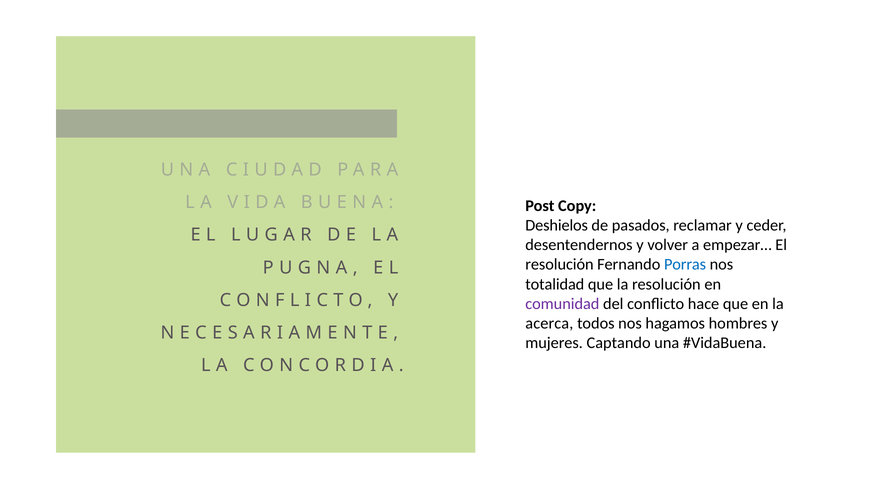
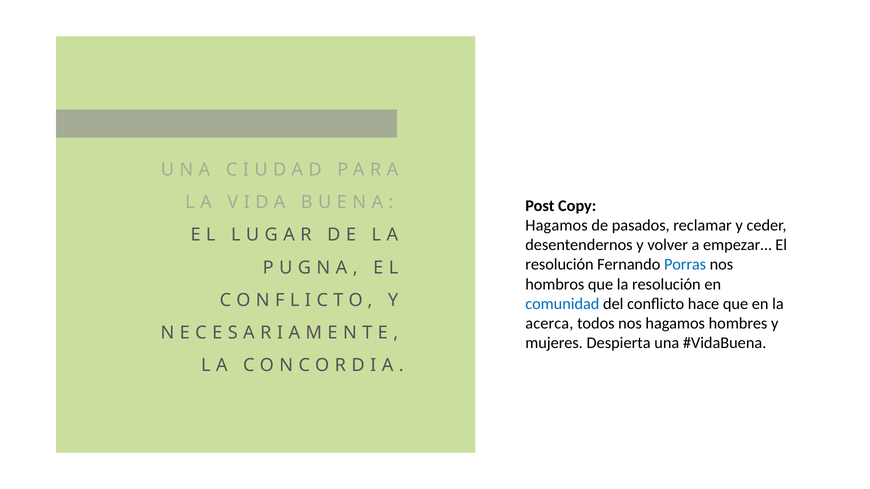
Deshielos at (557, 226): Deshielos -> Hagamos
totalidad: totalidad -> hombros
comunidad colour: purple -> blue
Captando: Captando -> Despierta
